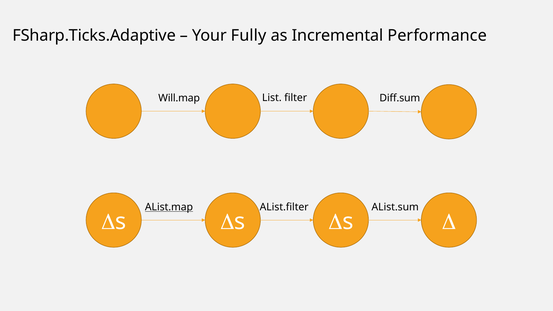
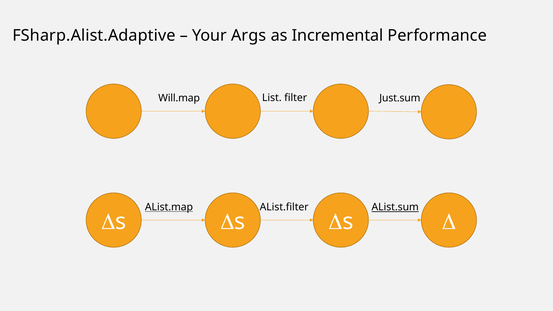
FSharp.Ticks.Adaptive: FSharp.Ticks.Adaptive -> FSharp.Alist.Adaptive
Fully: Fully -> Args
Diff.sum: Diff.sum -> Just.sum
AList.sum underline: none -> present
